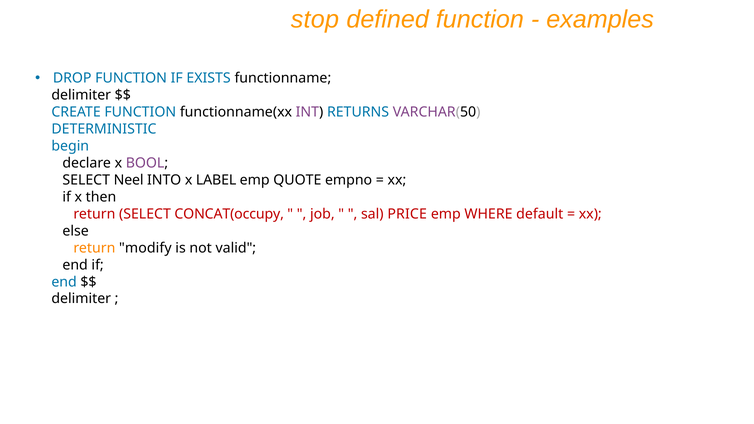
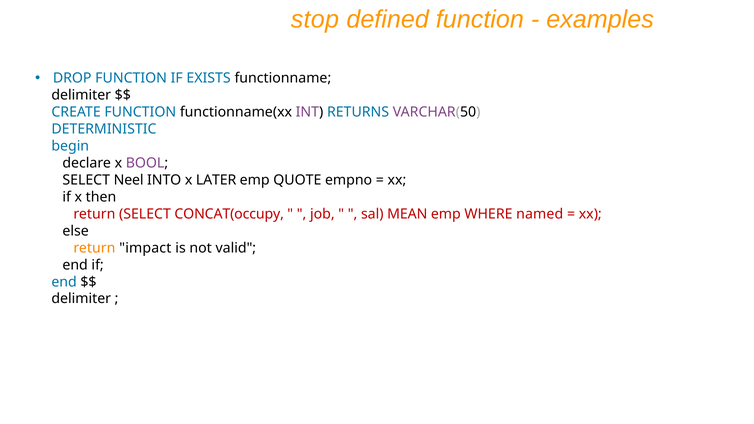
LABEL: LABEL -> LATER
PRICE: PRICE -> MEAN
default: default -> named
modify: modify -> impact
